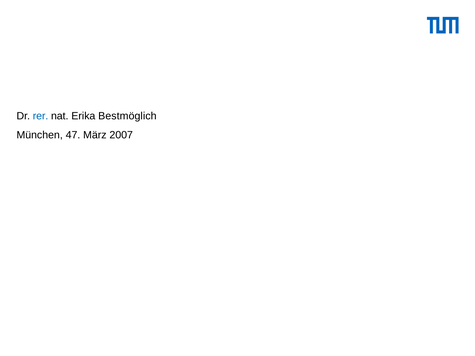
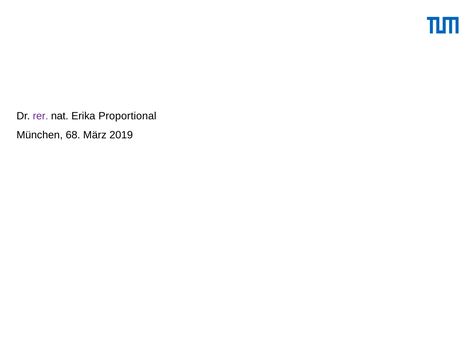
rer colour: blue -> purple
Bestmöglich: Bestmöglich -> Proportional
47: 47 -> 68
2007: 2007 -> 2019
